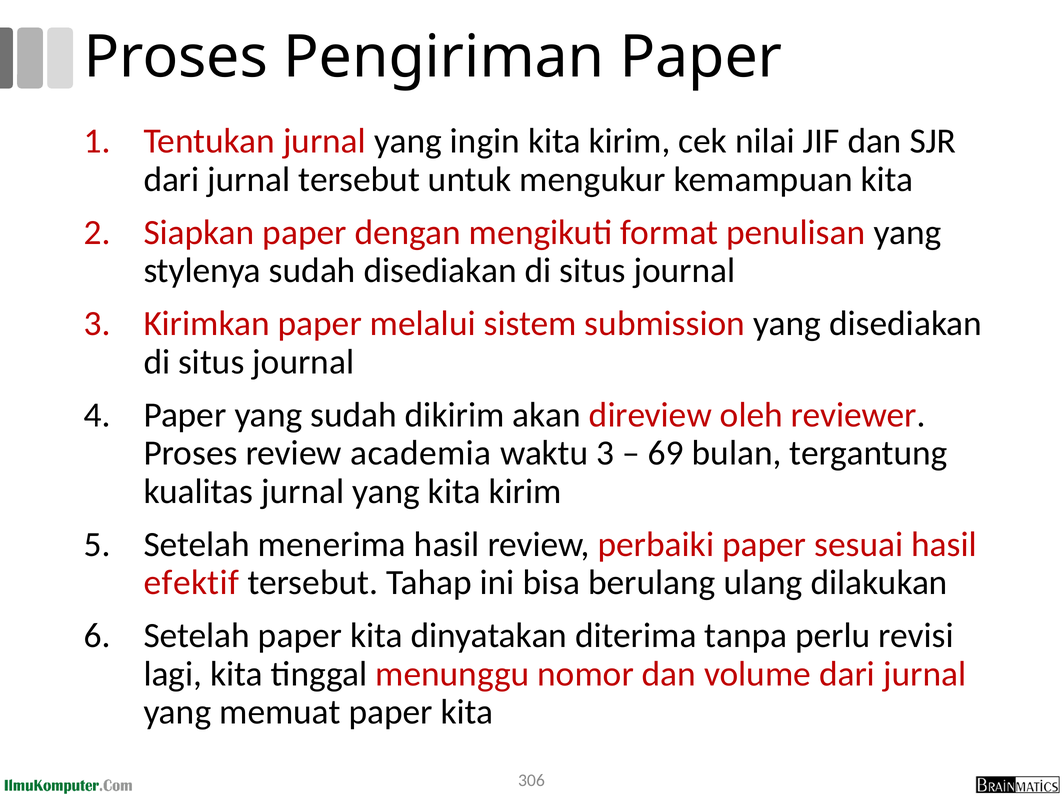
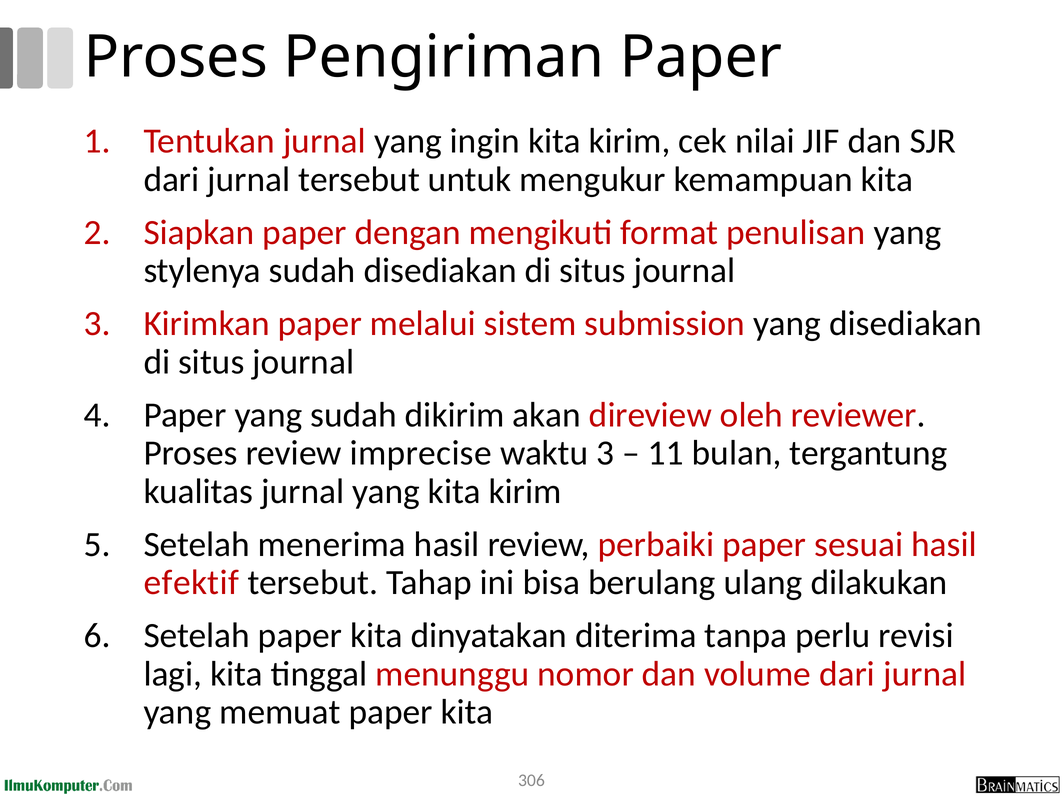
academia: academia -> imprecise
69: 69 -> 11
